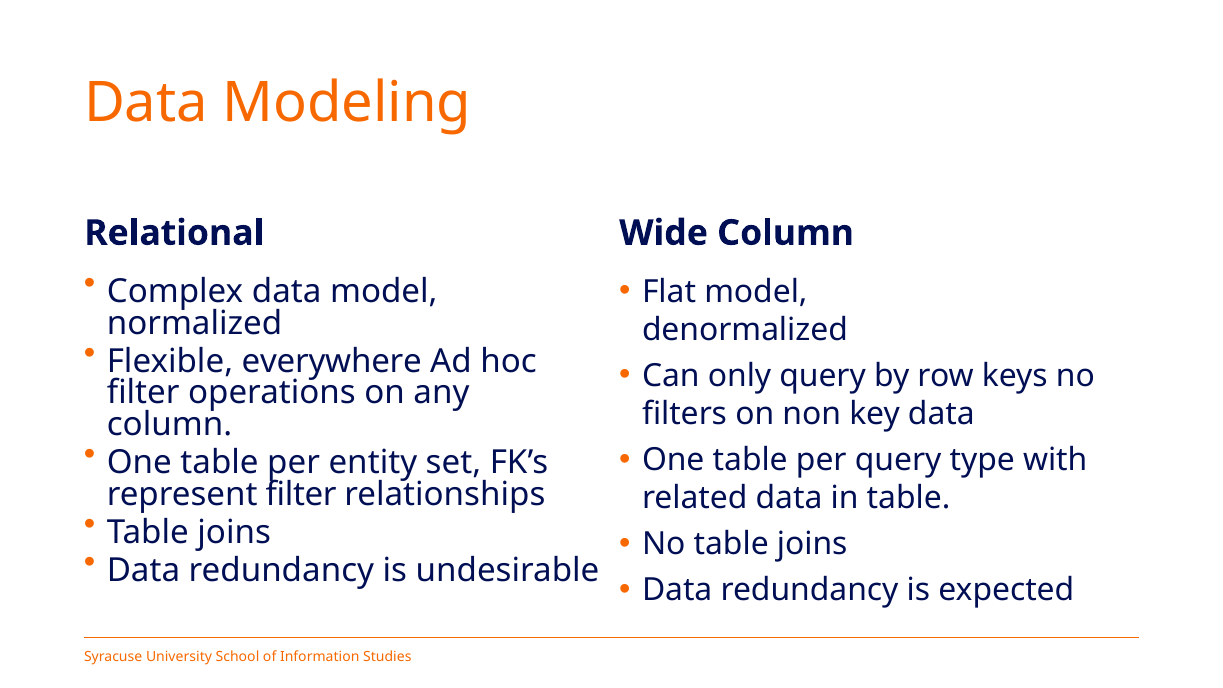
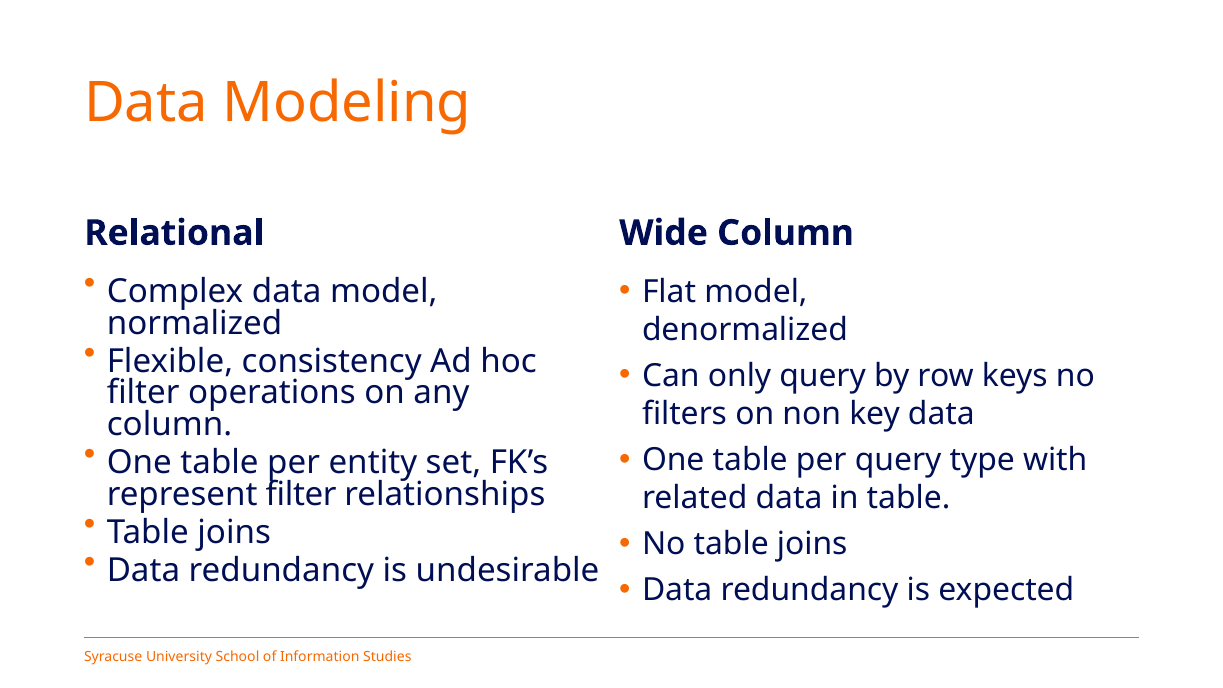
everywhere: everywhere -> consistency
